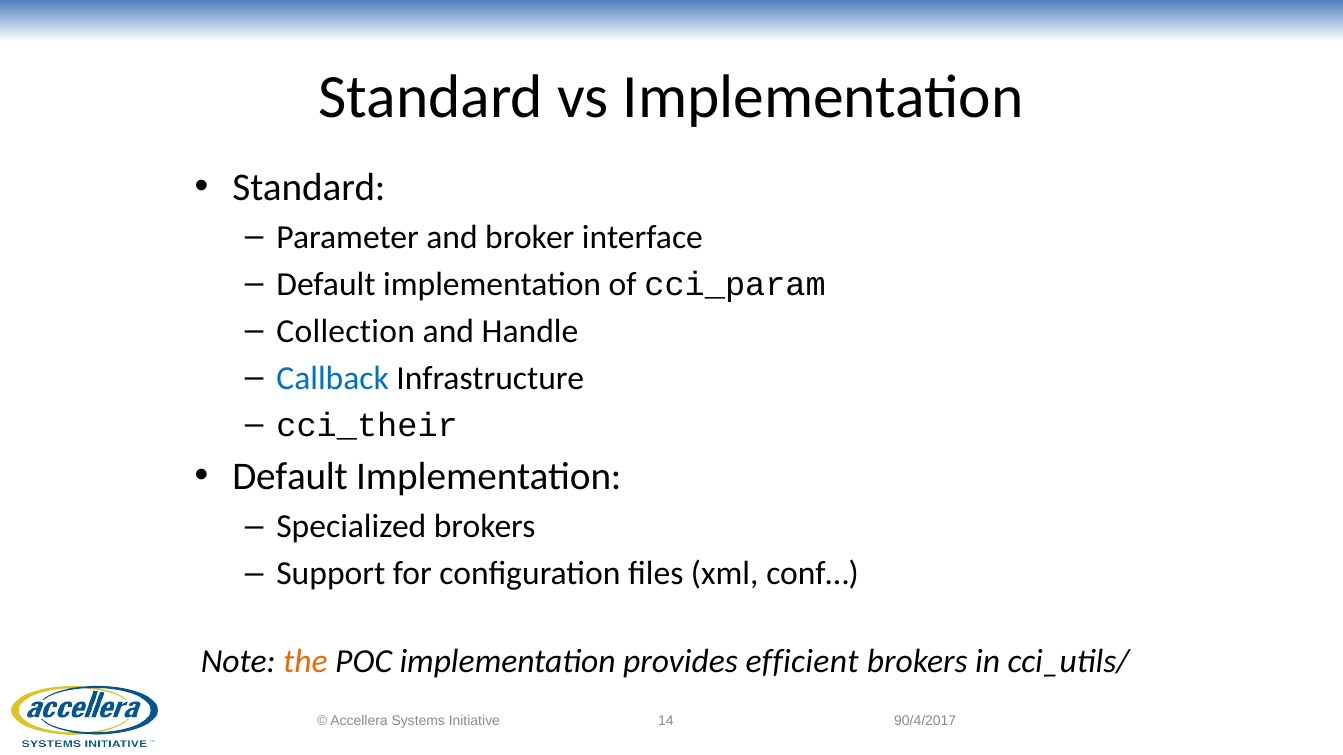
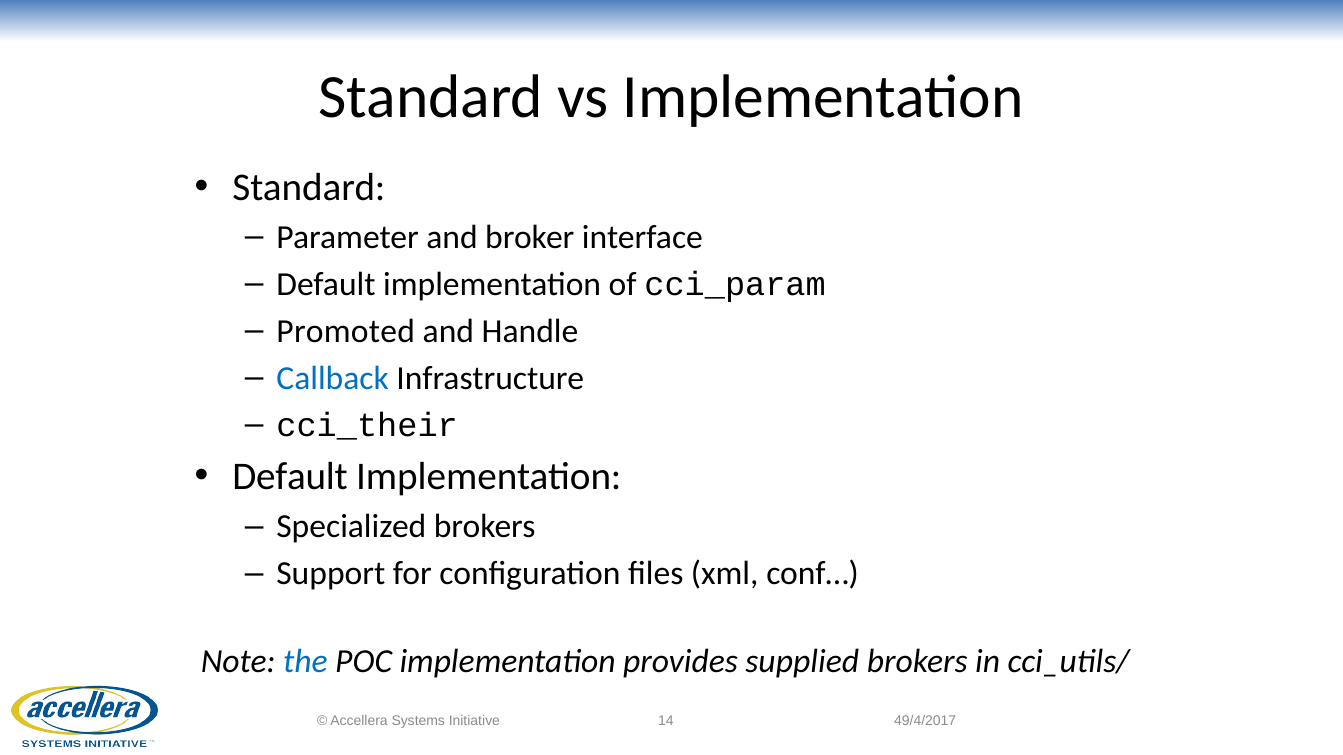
Collection: Collection -> Promoted
the colour: orange -> blue
efficient: efficient -> supplied
90/4/2017: 90/4/2017 -> 49/4/2017
